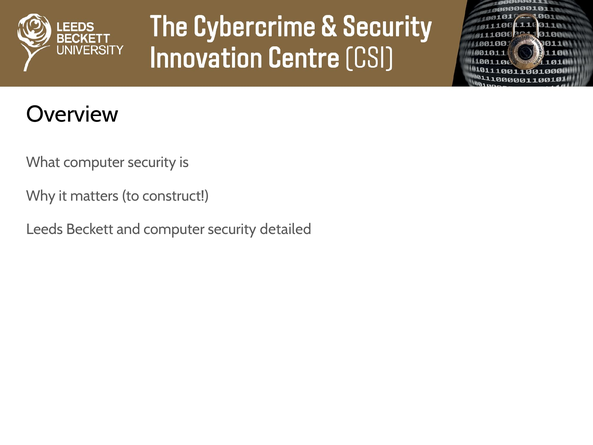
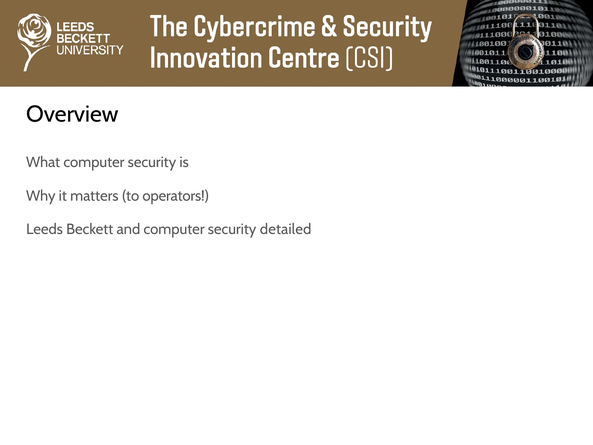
construct: construct -> operators
